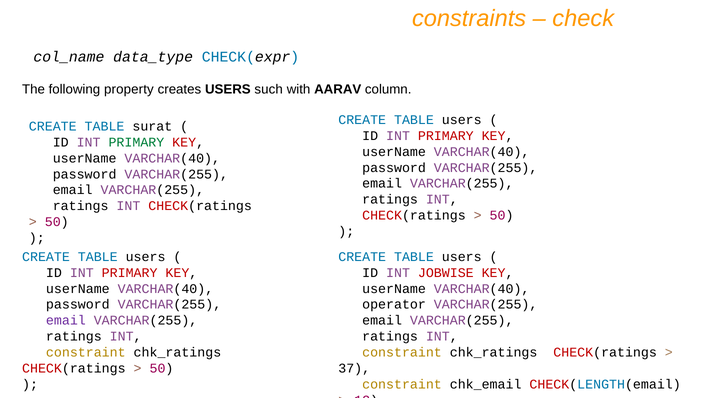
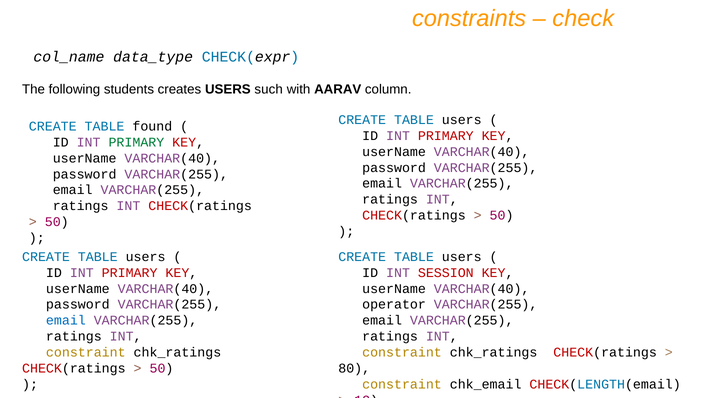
property: property -> students
surat: surat -> found
JOBWISE: JOBWISE -> SESSION
email at (66, 321) colour: purple -> blue
37: 37 -> 80
